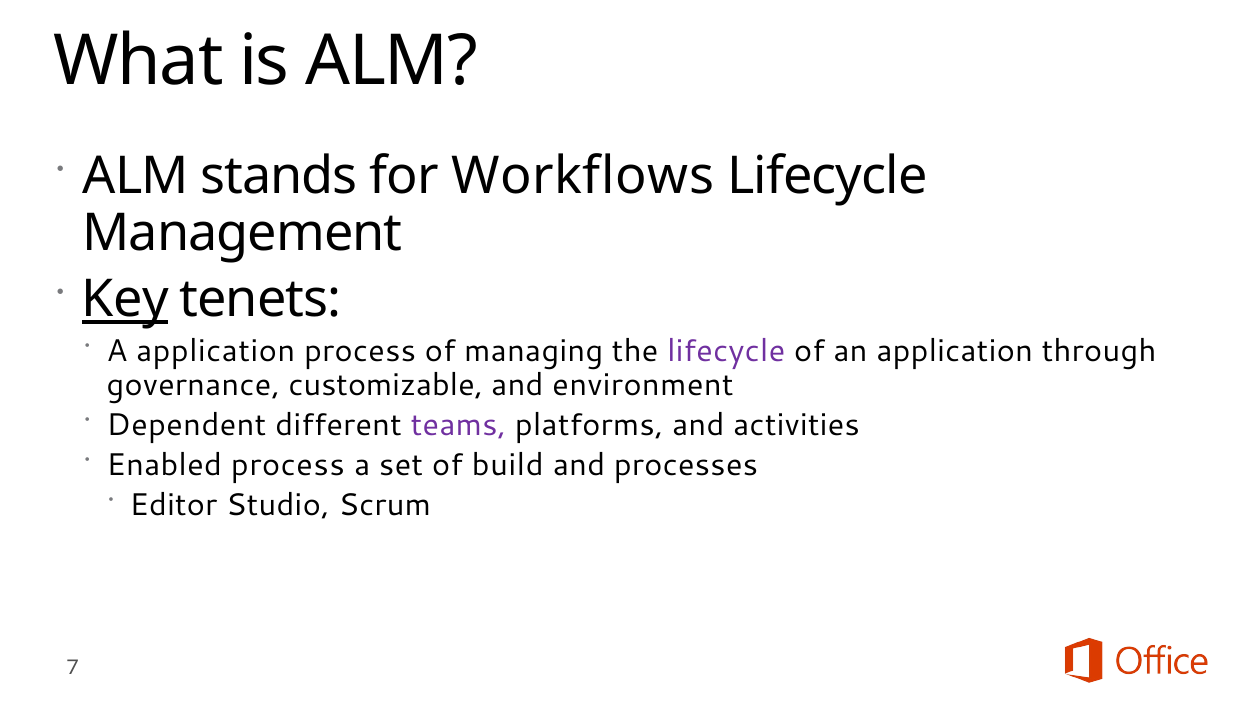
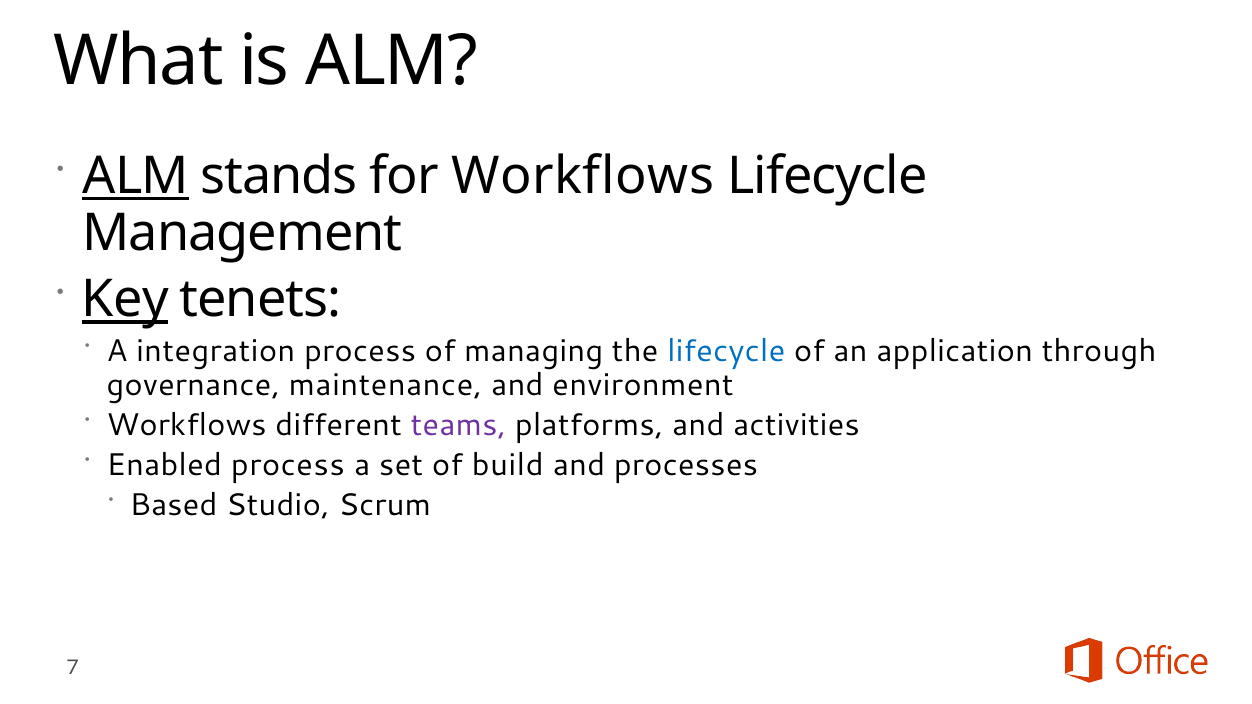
ALM at (136, 177) underline: none -> present
A application: application -> integration
lifecycle at (726, 351) colour: purple -> blue
customizable: customizable -> maintenance
Dependent at (186, 425): Dependent -> Workflows
Editor: Editor -> Based
